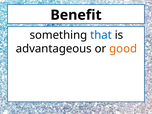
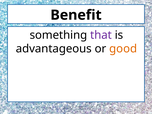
that colour: blue -> purple
